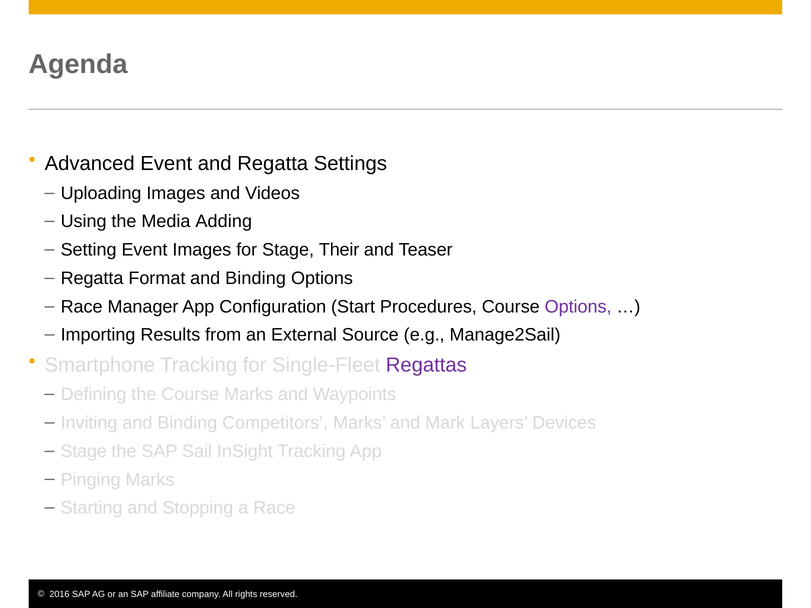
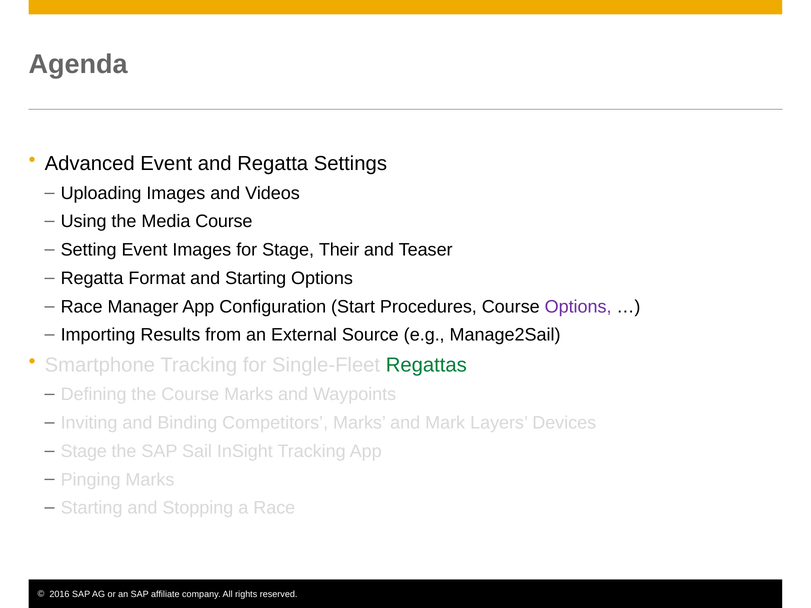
Media Adding: Adding -> Course
Format and Binding: Binding -> Starting
Regattas colour: purple -> green
